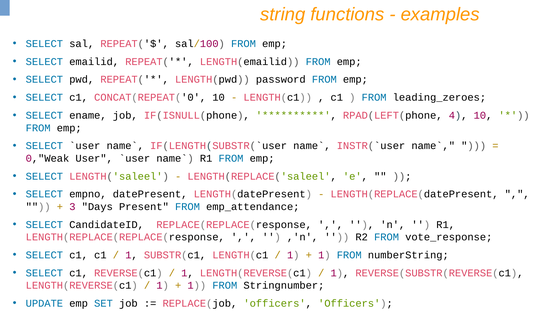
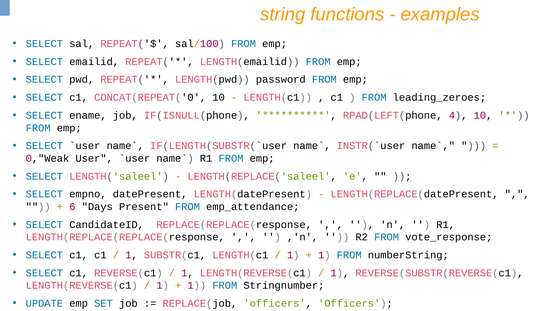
3: 3 -> 6
